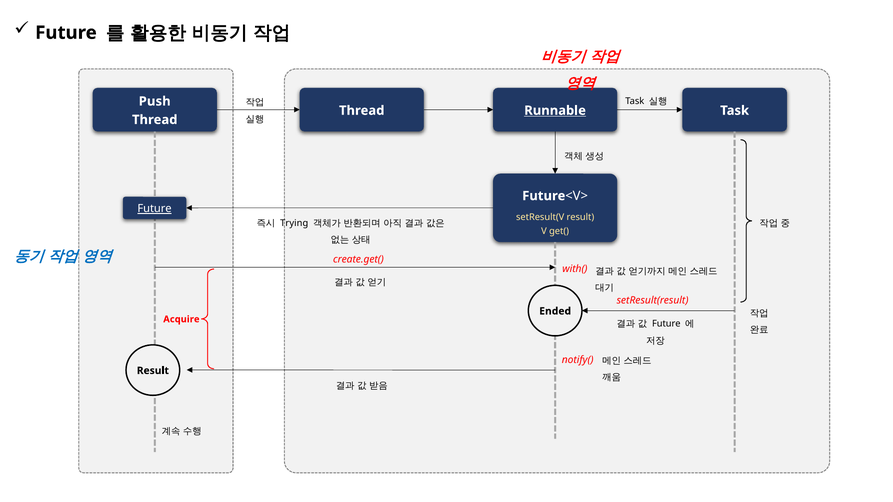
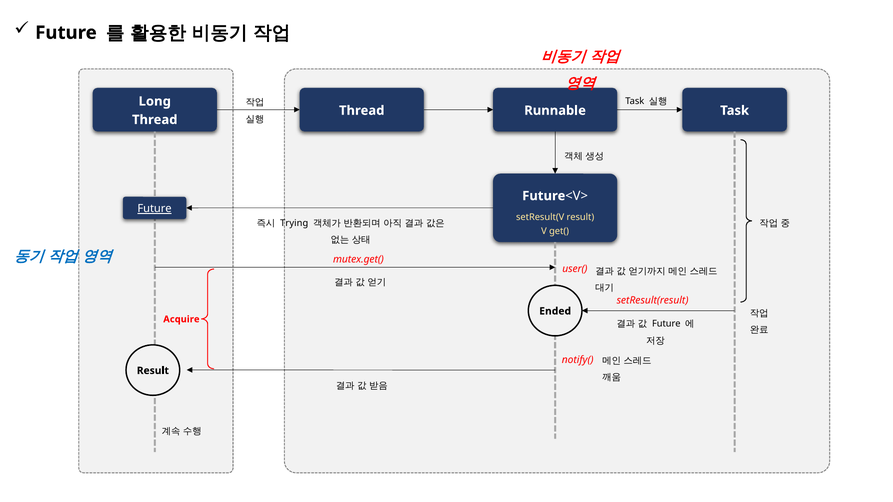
Push: Push -> Long
Runnable underline: present -> none
create.get(: create.get( -> mutex.get(
with(: with( -> user(
